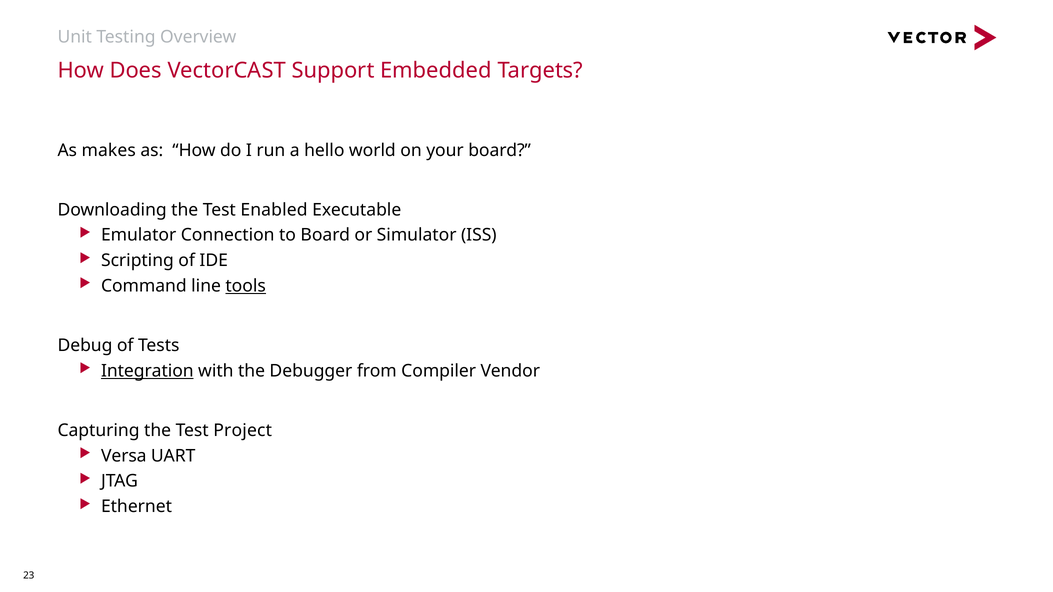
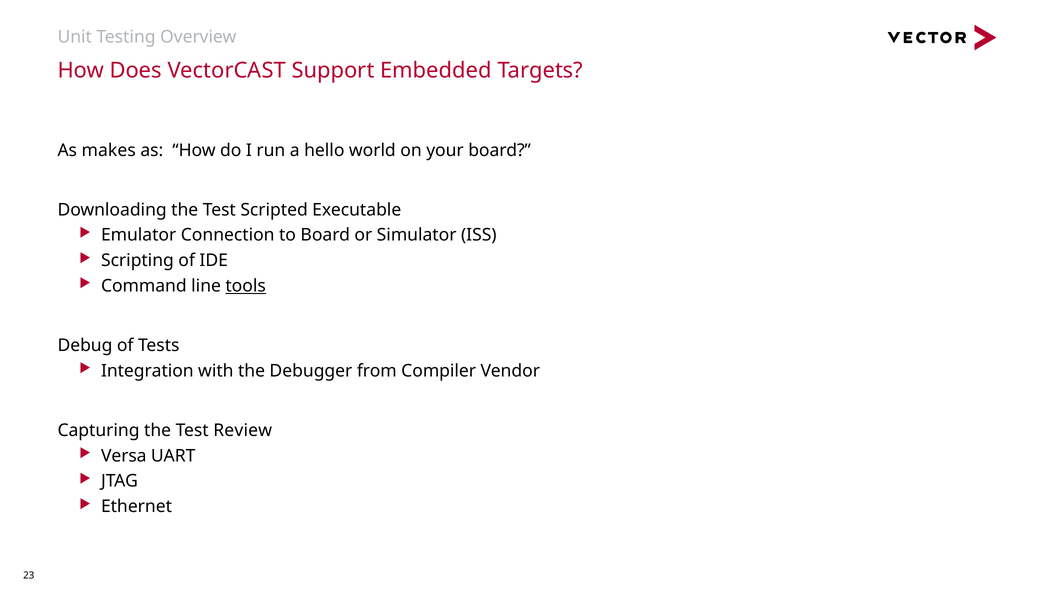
Enabled: Enabled -> Scripted
Integration underline: present -> none
Project: Project -> Review
